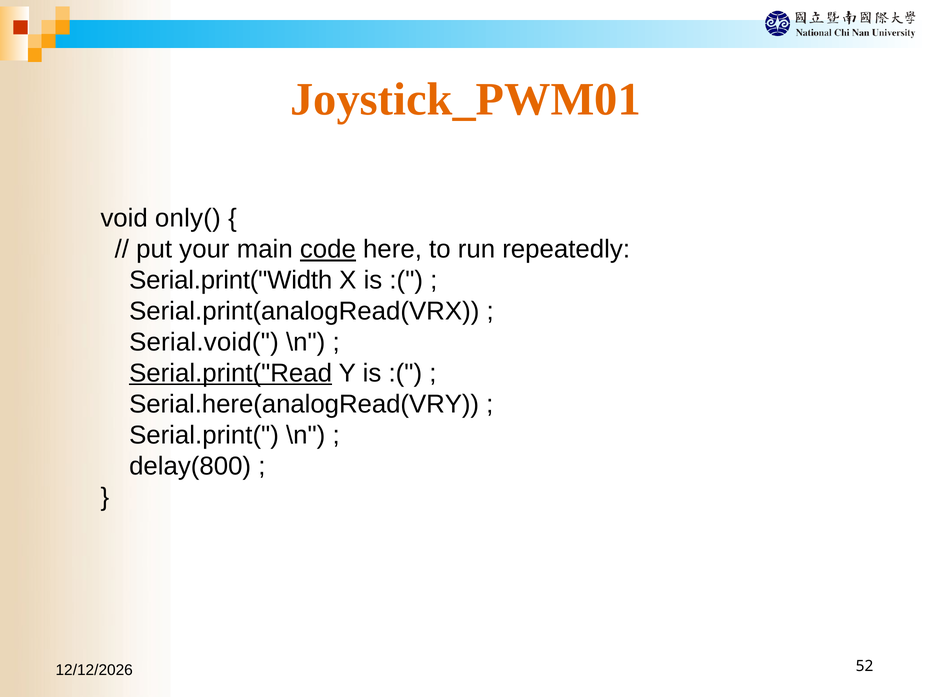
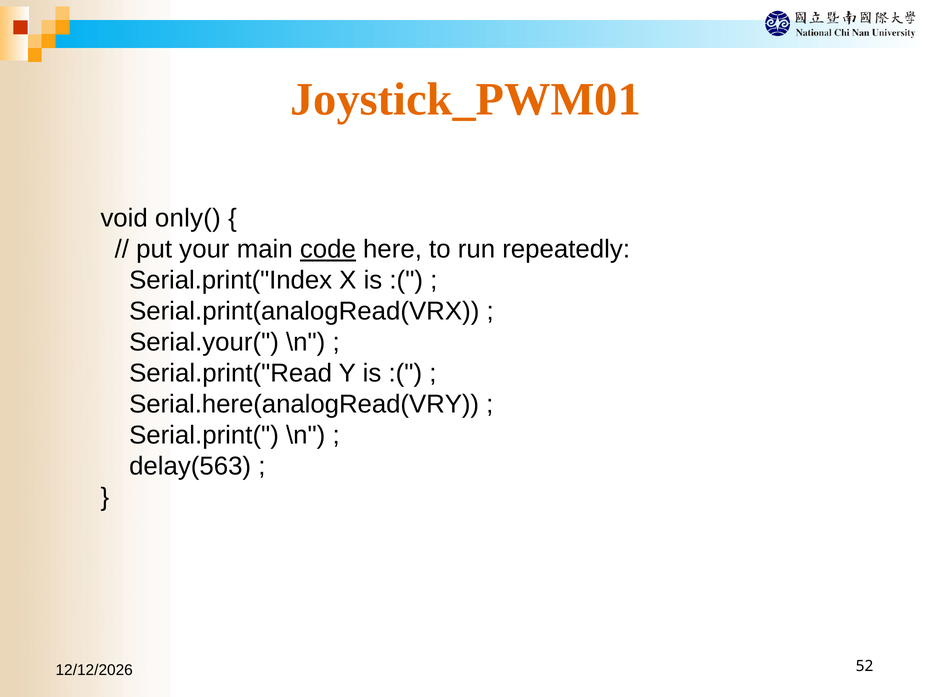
Serial.print("Width: Serial.print("Width -> Serial.print("Index
Serial.void(: Serial.void( -> Serial.your(
Serial.print("Read underline: present -> none
delay(800: delay(800 -> delay(563
